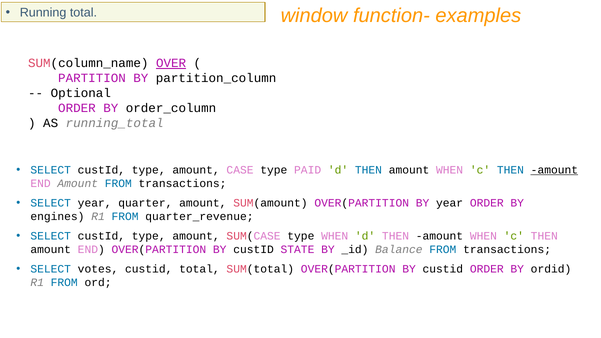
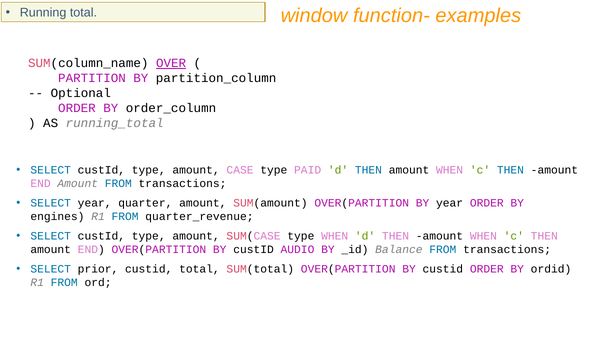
amount at (554, 170) underline: present -> none
STATE: STATE -> AUDIO
votes: votes -> prior
